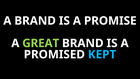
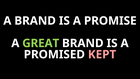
KEPT colour: light blue -> pink
